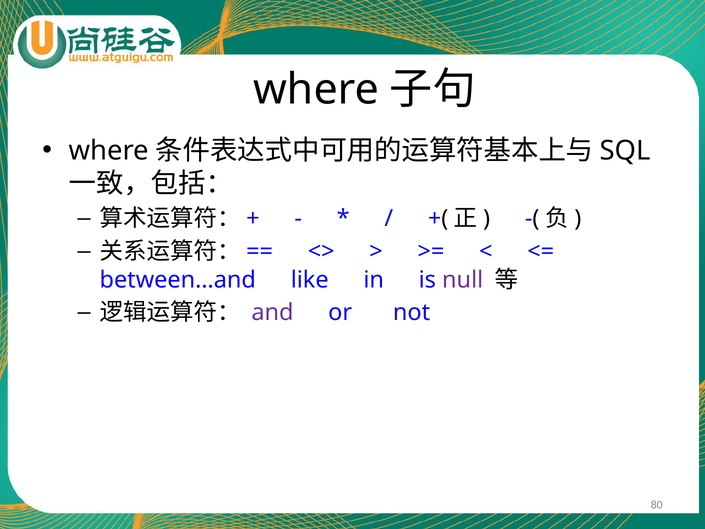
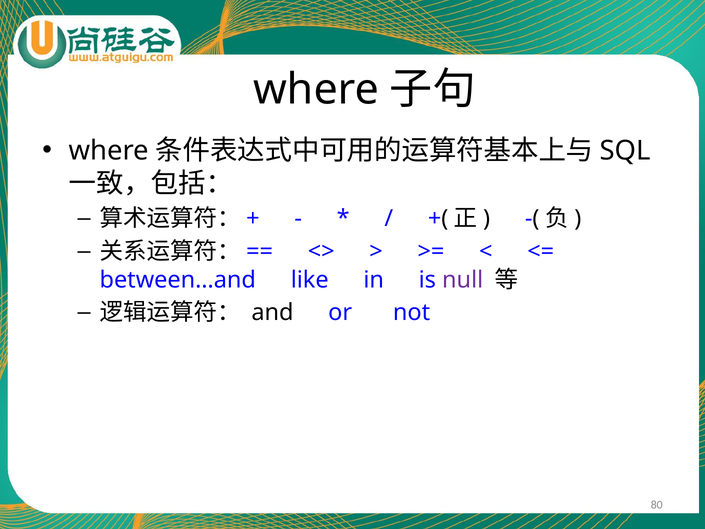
and colour: purple -> black
